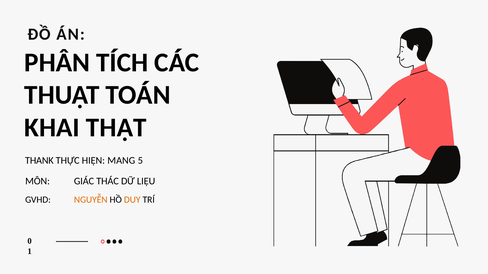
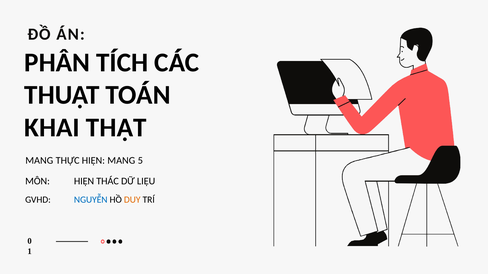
THANK at (39, 161): THANK -> MANG
MÔN GIÁC: GIÁC -> HIỆN
NGUYỄN colour: orange -> blue
